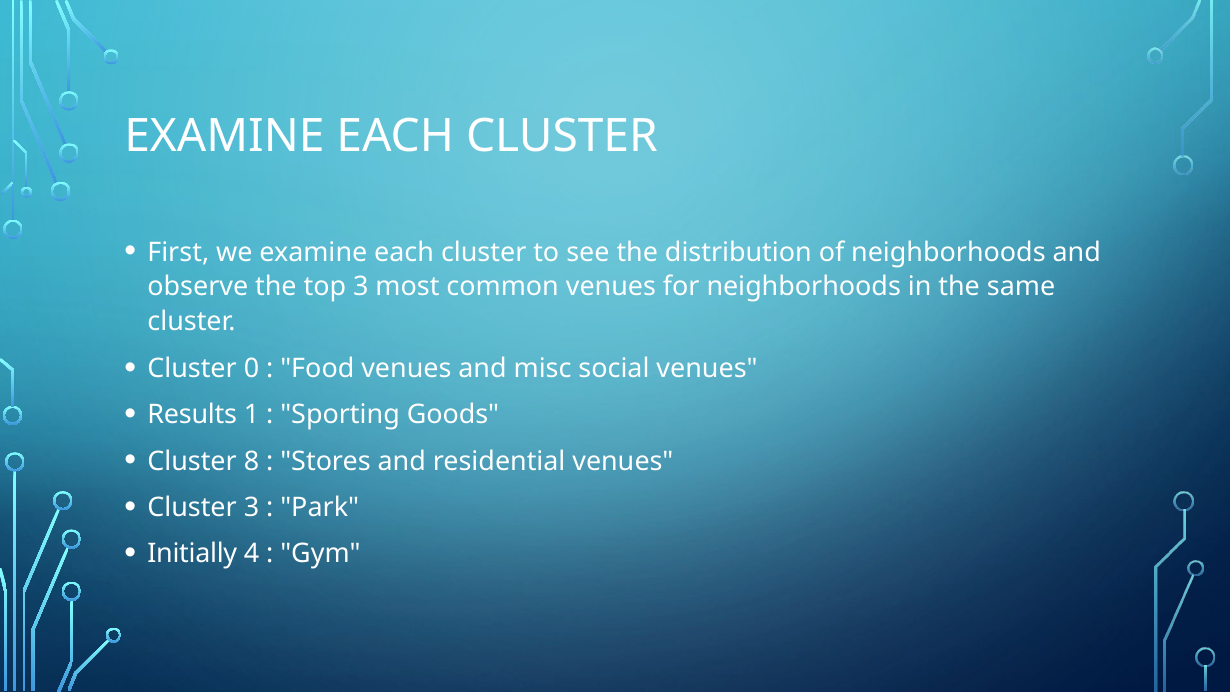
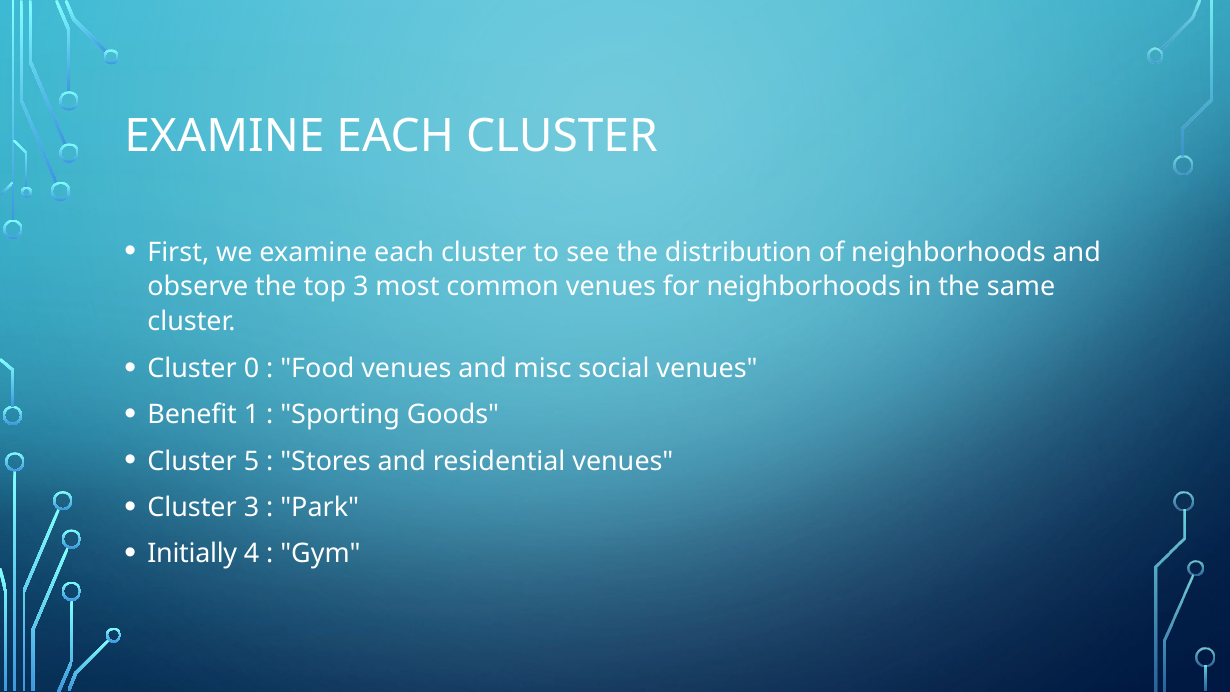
Results: Results -> Benefit
8: 8 -> 5
